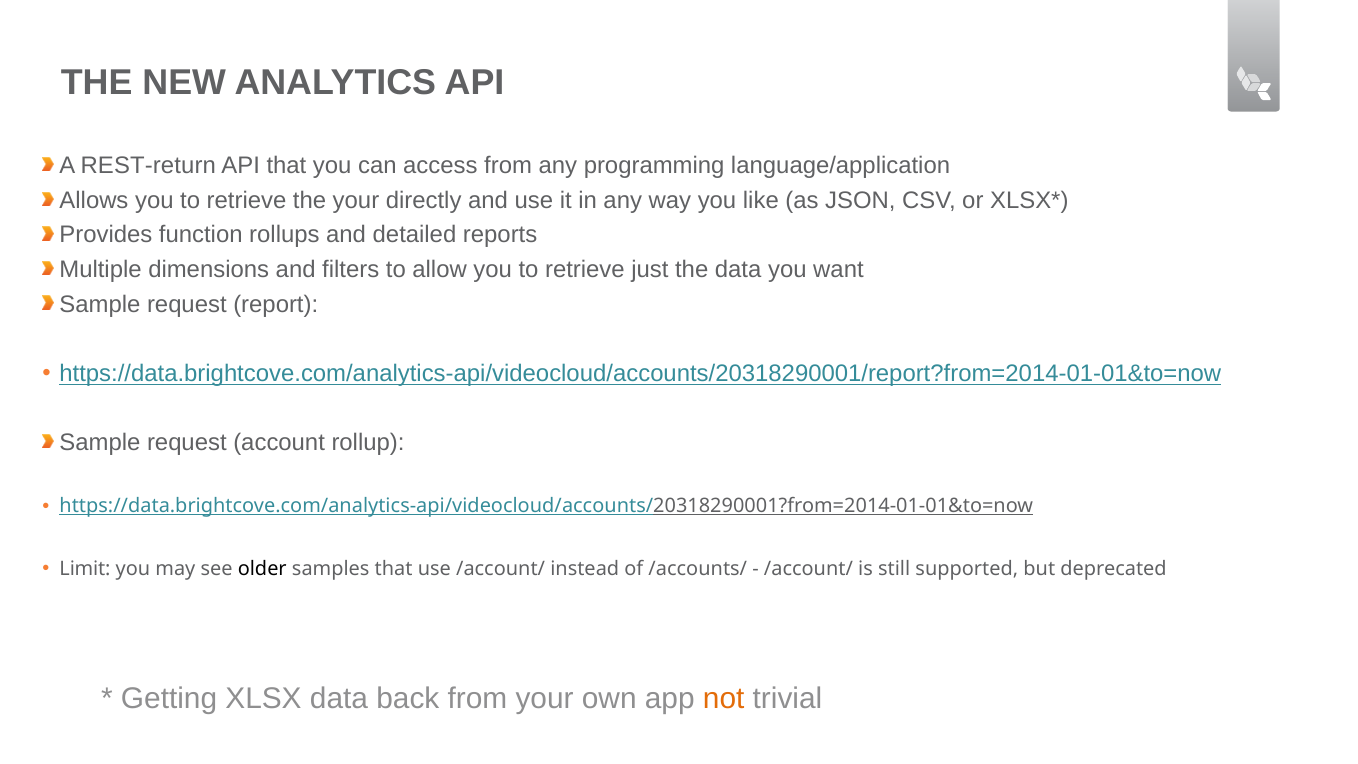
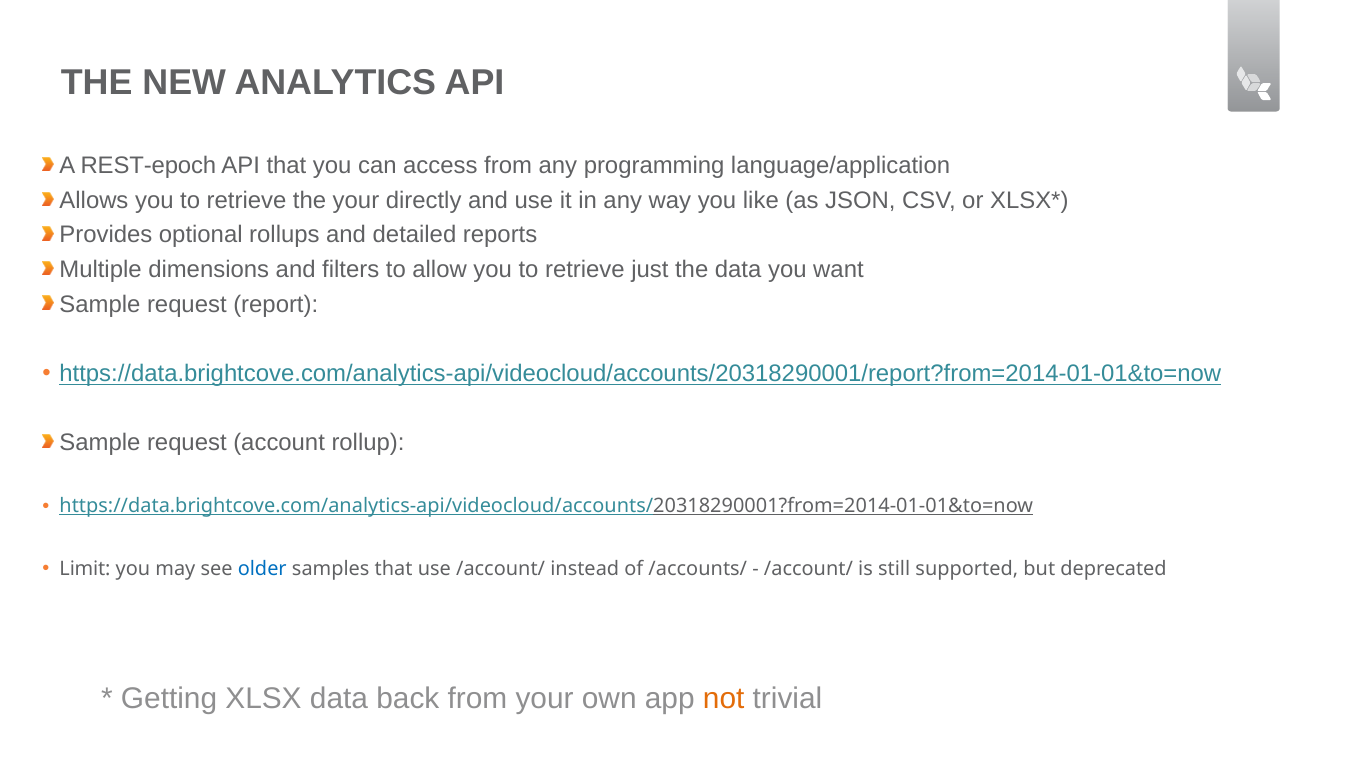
REST-return: REST-return -> REST-epoch
function: function -> optional
older colour: black -> blue
